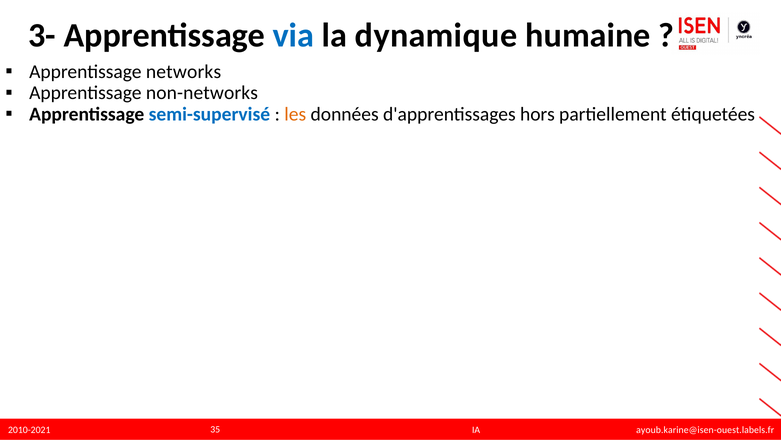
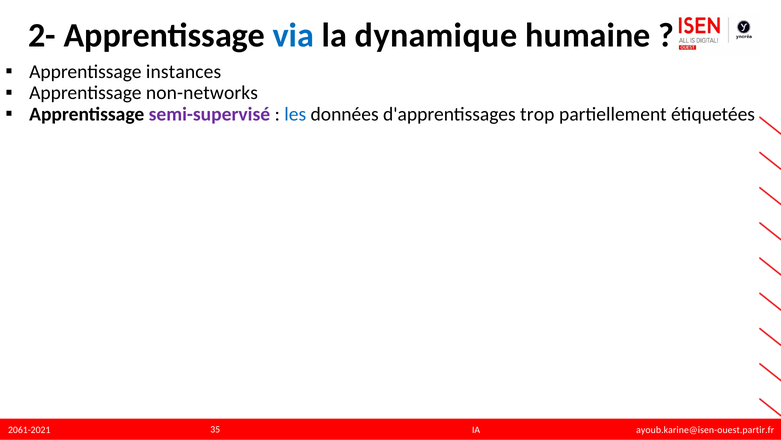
3-: 3- -> 2-
networks: networks -> instances
semi-supervisé colour: blue -> purple
les colour: orange -> blue
hors: hors -> trop
2010-2021: 2010-2021 -> 2061-2021
ayoub.karine@isen-ouest.labels.fr: ayoub.karine@isen-ouest.labels.fr -> ayoub.karine@isen-ouest.partir.fr
